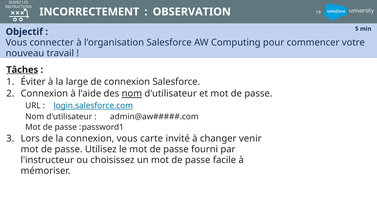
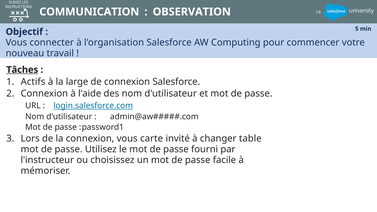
INCORRECTEMENT: INCORRECTEMENT -> COMMUNICATION
Éviter: Éviter -> Actifs
nom at (132, 94) underline: present -> none
venir: venir -> table
